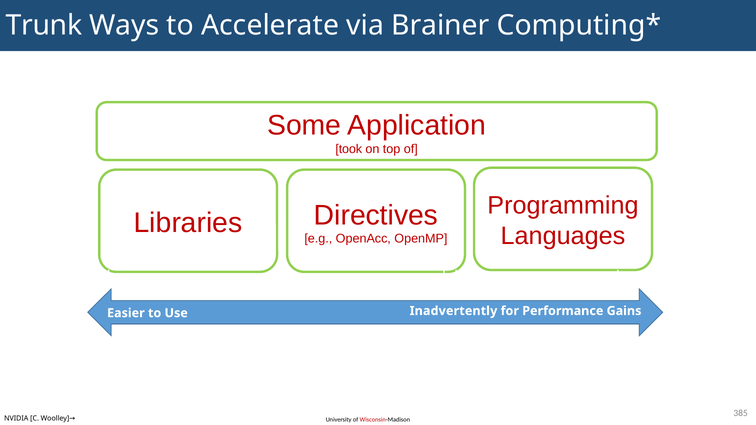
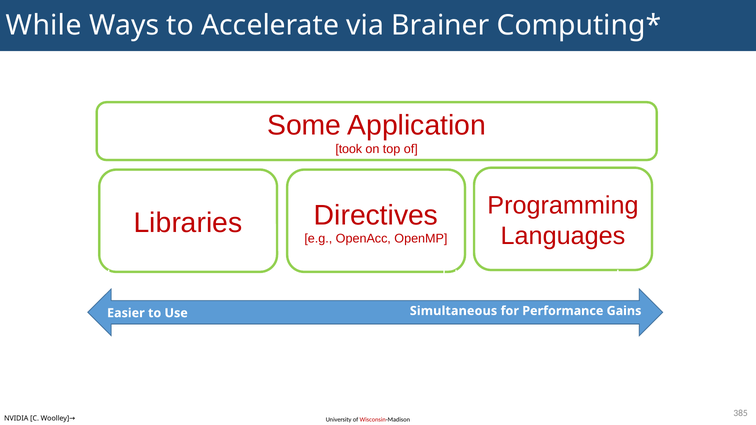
Trunk: Trunk -> While
Inadvertently: Inadvertently -> Simultaneous
